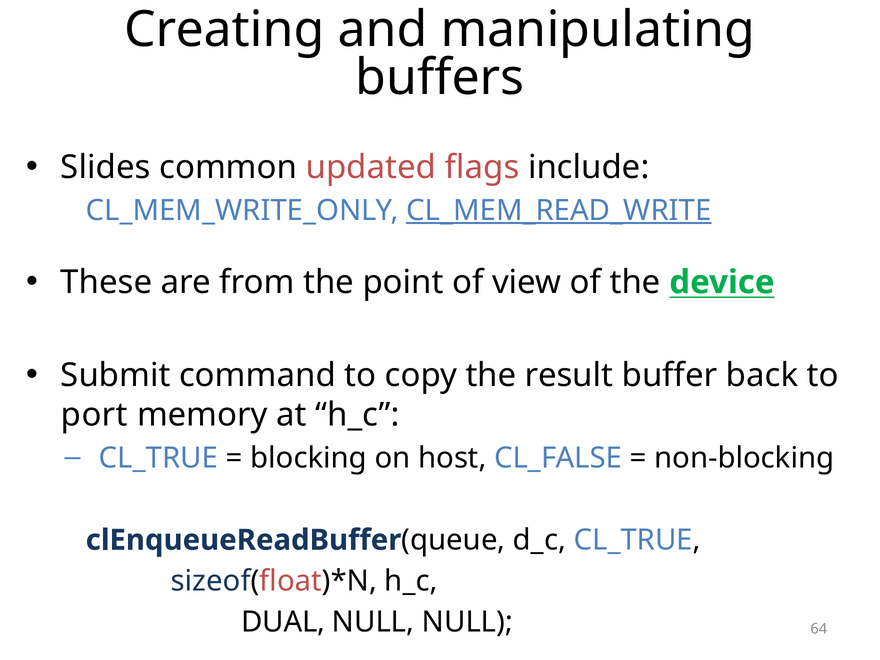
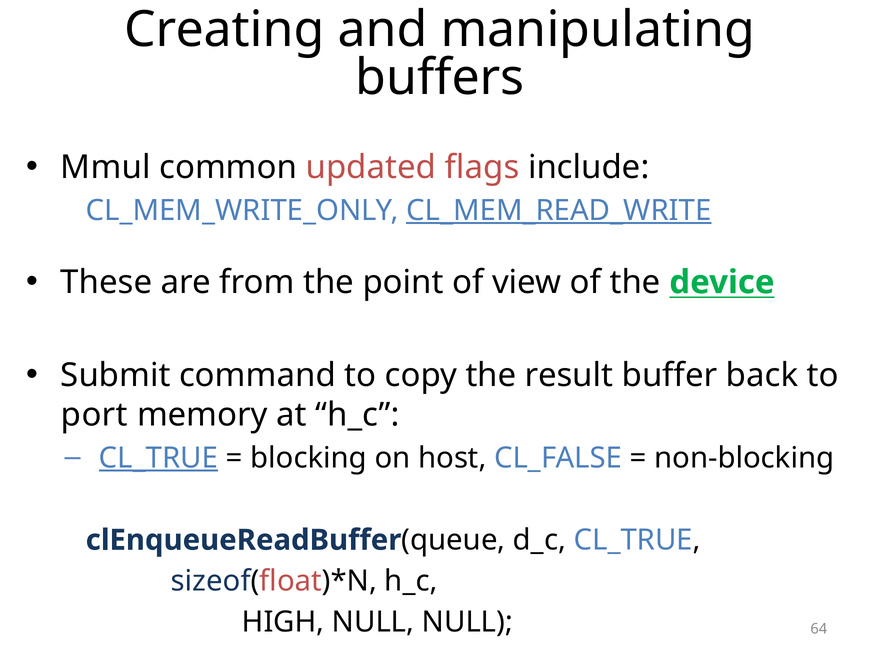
Slides: Slides -> Mmul
CL_TRUE at (159, 458) underline: none -> present
DUAL: DUAL -> HIGH
